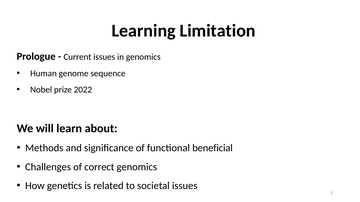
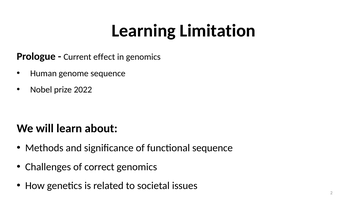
Current issues: issues -> effect
functional beneficial: beneficial -> sequence
